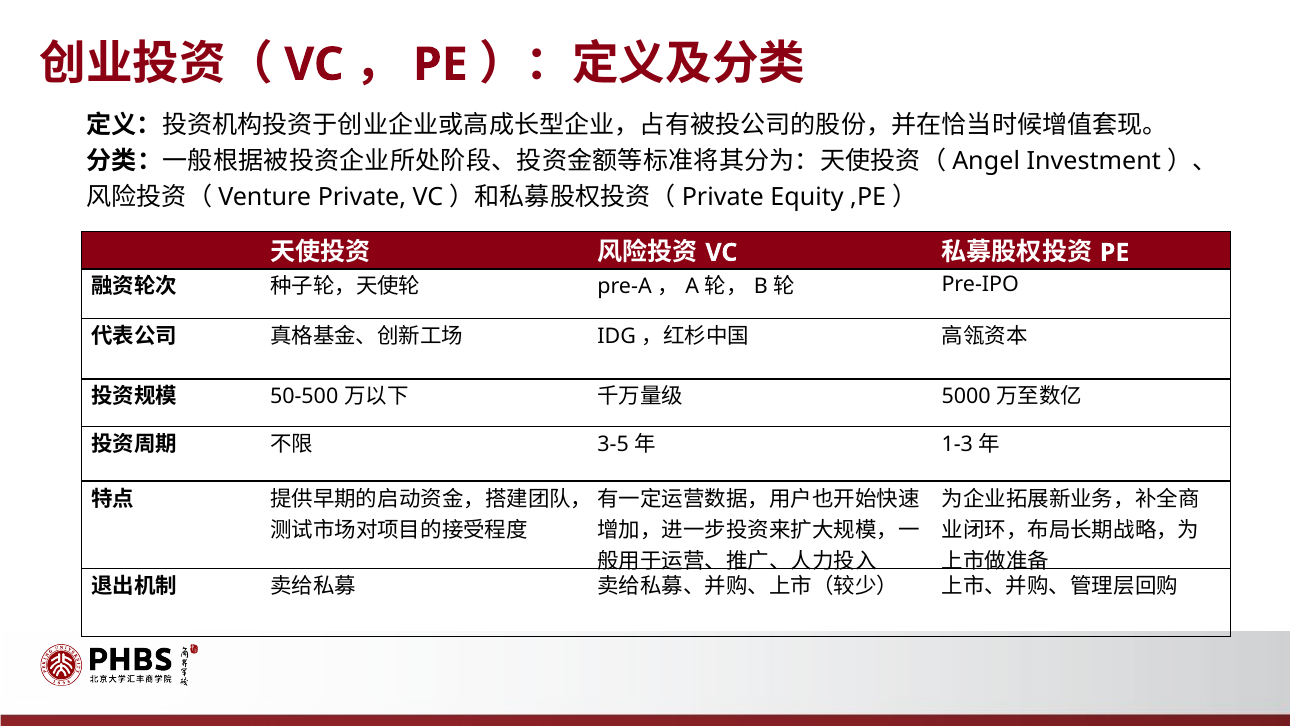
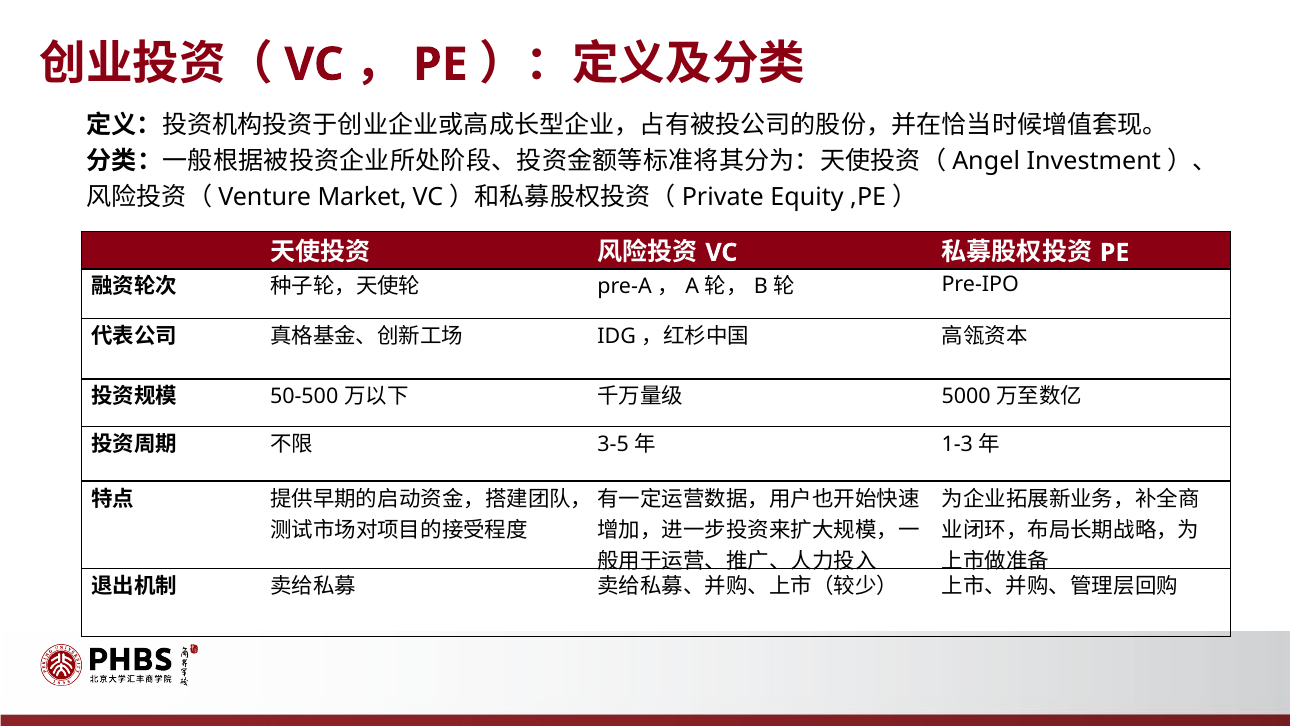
Private: Private -> Market
